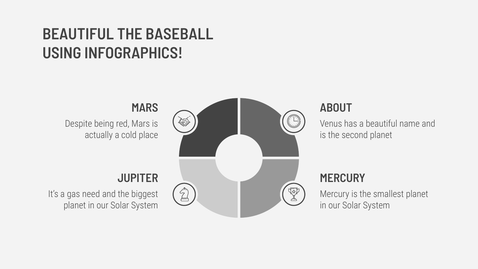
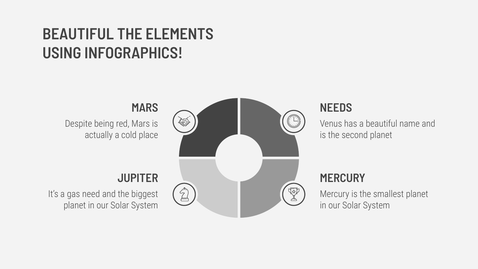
BASEBALL: BASEBALL -> ELEMENTS
ABOUT: ABOUT -> NEEDS
